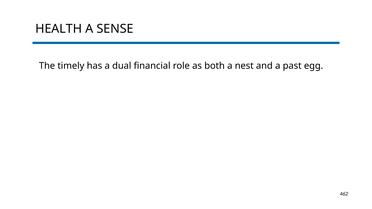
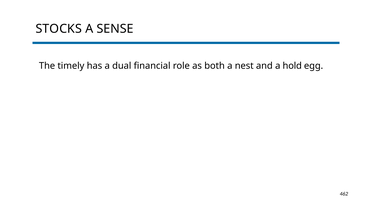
HEALTH: HEALTH -> STOCKS
past: past -> hold
